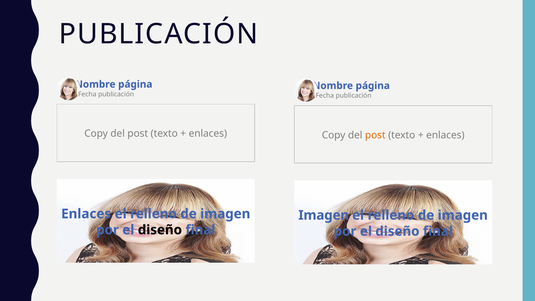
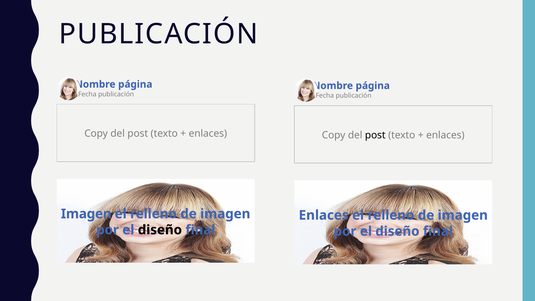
post at (375, 135) colour: orange -> black
Enlaces at (86, 214): Enlaces -> Imagen
Imagen at (324, 215): Imagen -> Enlaces
